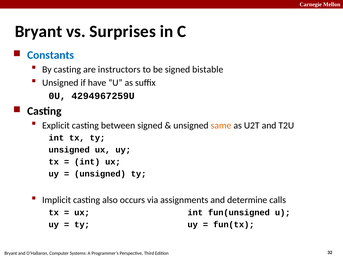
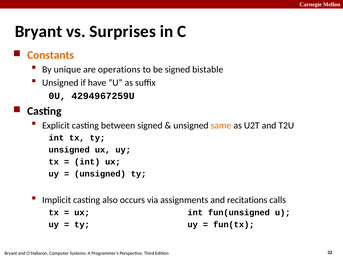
Constants colour: blue -> orange
By casting: casting -> unique
instructors: instructors -> operations
determine: determine -> recitations
